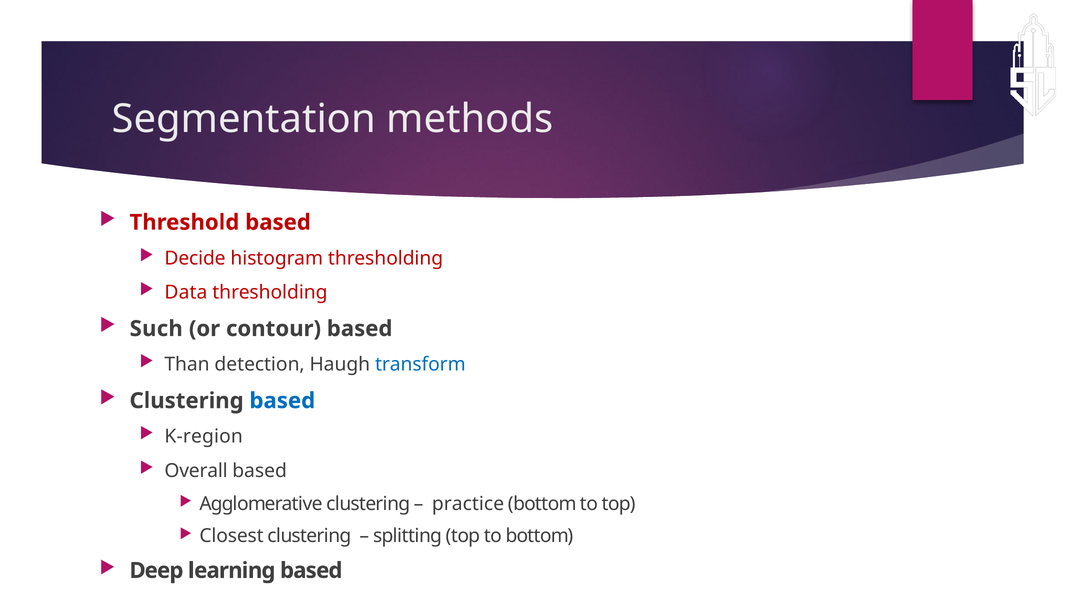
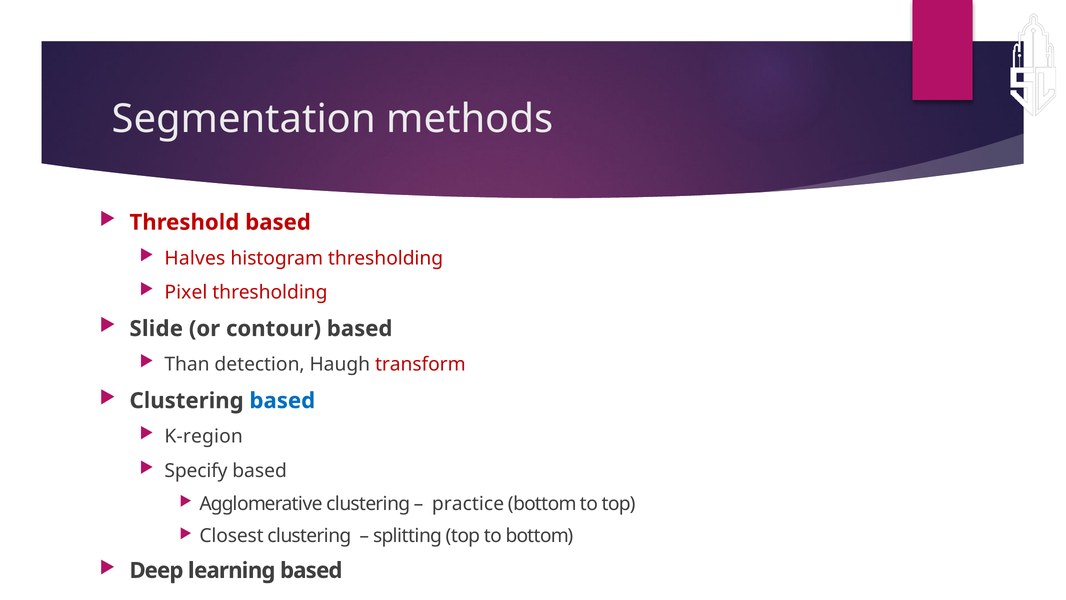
Decide: Decide -> Halves
Data: Data -> Pixel
Such: Such -> Slide
transform colour: blue -> red
Overall: Overall -> Specify
